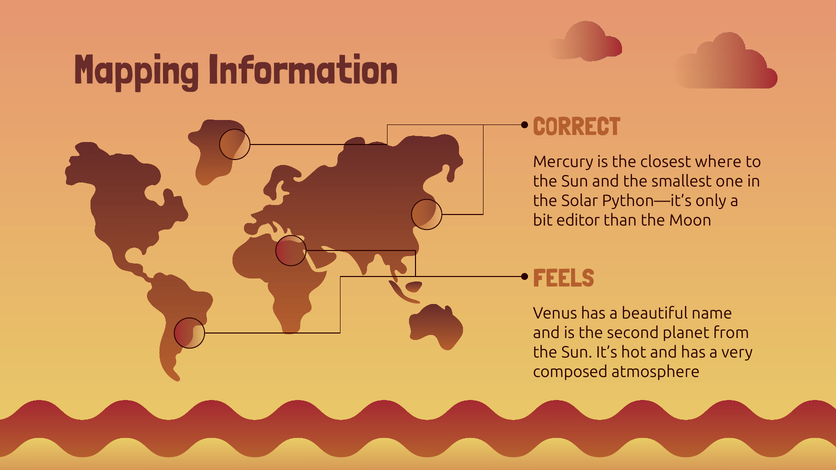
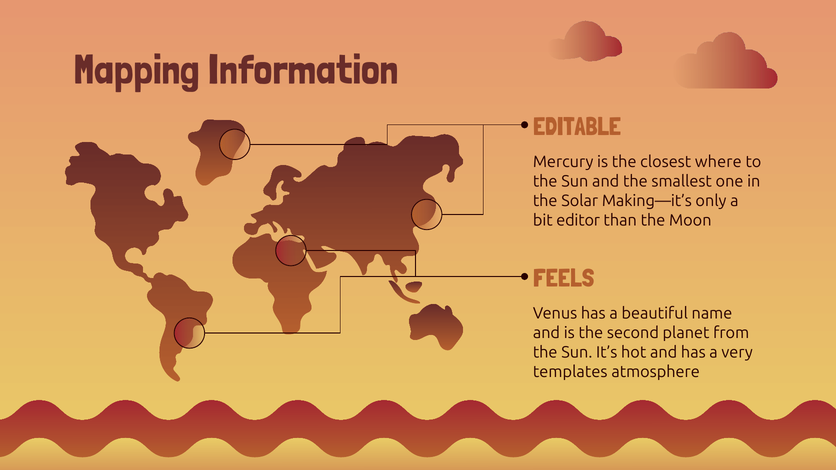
CORRECT: CORRECT -> EDITABLE
Python—it’s: Python—it’s -> Making—it’s
composed: composed -> templates
